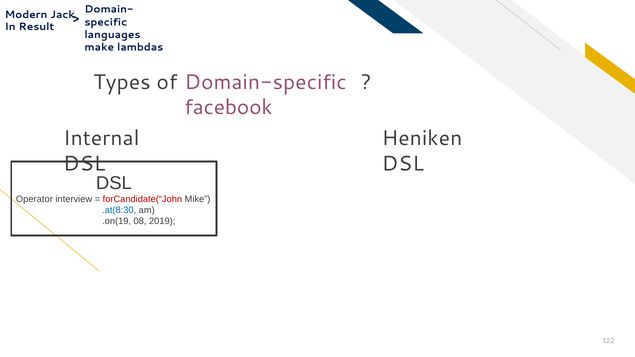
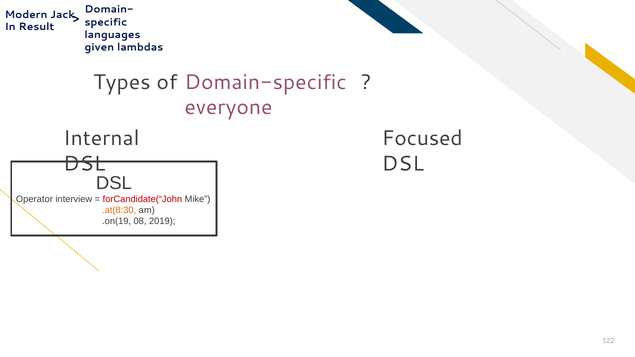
make: make -> given
facebook: facebook -> everyone
Heniken: Heniken -> Focused
.at(8:30 colour: blue -> orange
